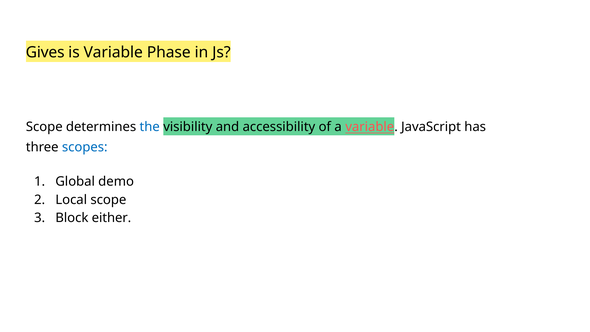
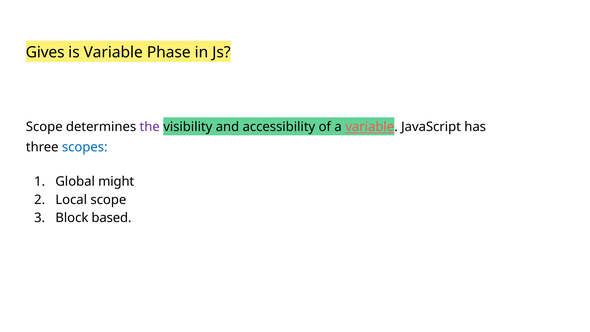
the colour: blue -> purple
demo: demo -> might
either: either -> based
